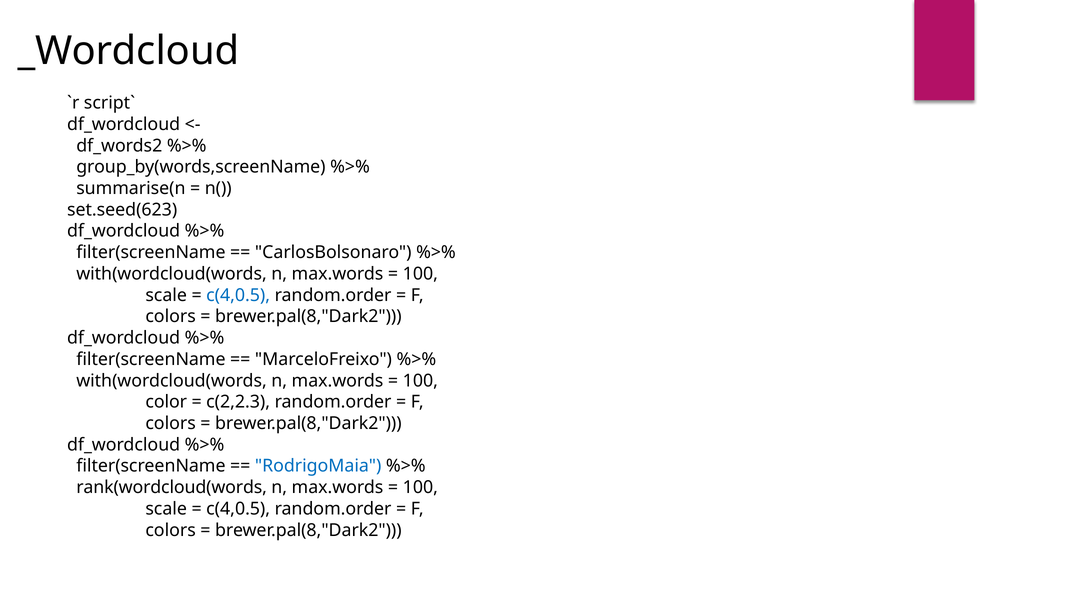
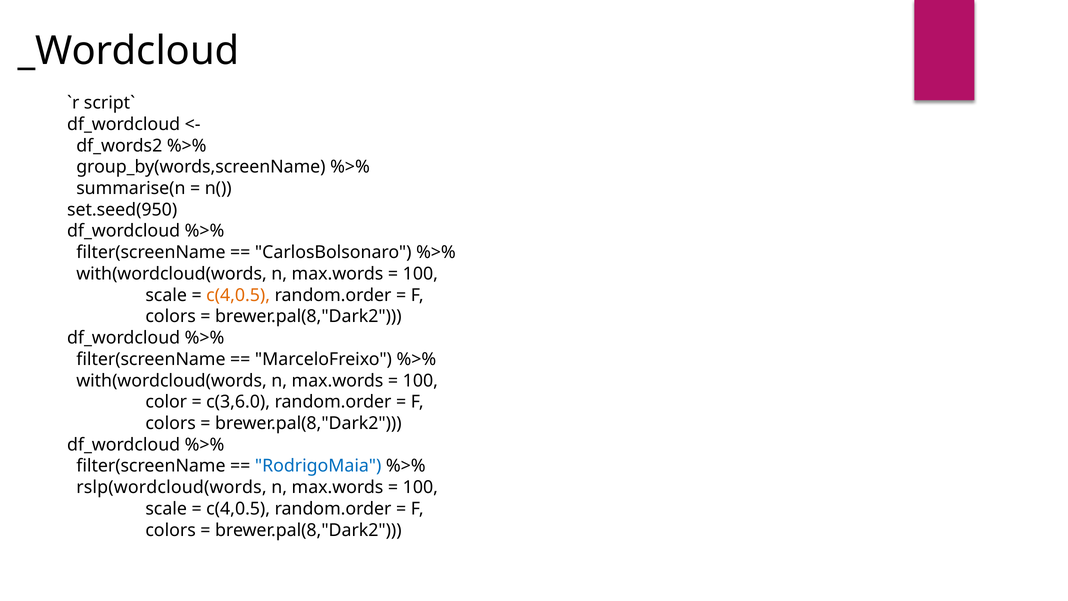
set.seed(623: set.seed(623 -> set.seed(950
c(4,0.5 at (238, 295) colour: blue -> orange
c(2,2.3: c(2,2.3 -> c(3,6.0
rank(wordcloud(words: rank(wordcloud(words -> rslp(wordcloud(words
